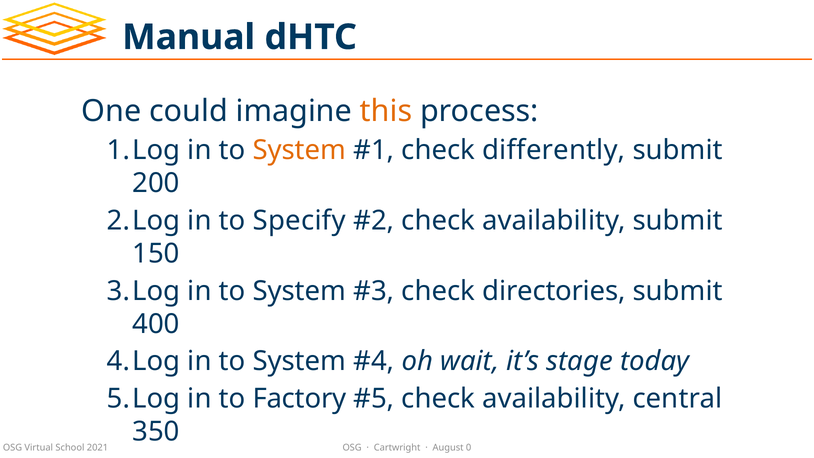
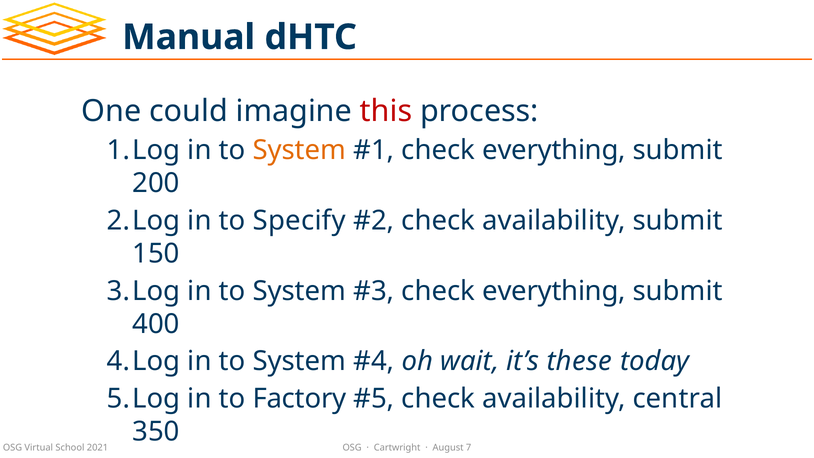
this colour: orange -> red
differently at (554, 150): differently -> everything
directories at (554, 291): directories -> everything
stage: stage -> these
0: 0 -> 7
